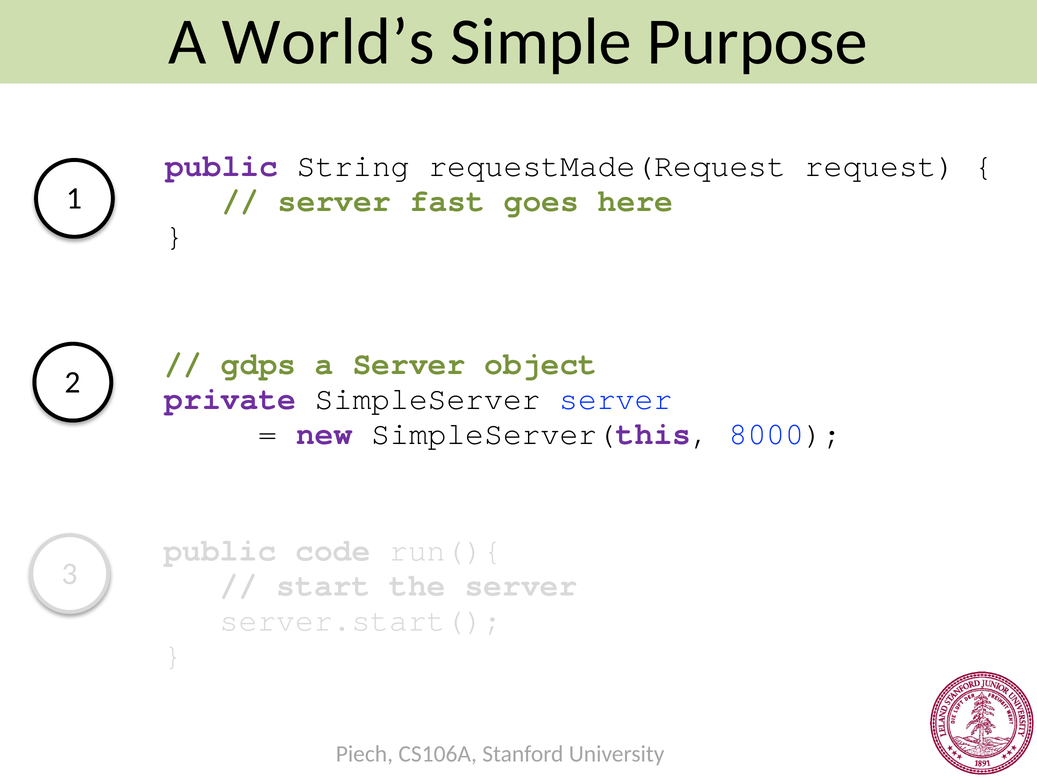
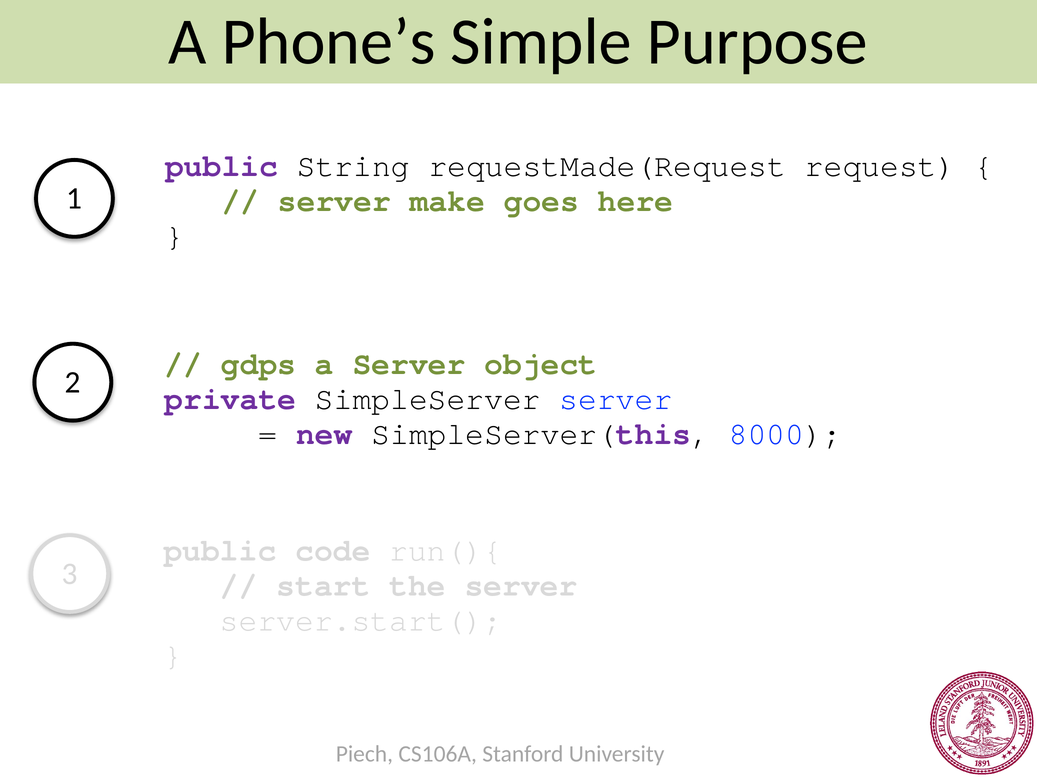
World’s: World’s -> Phone’s
fast: fast -> make
